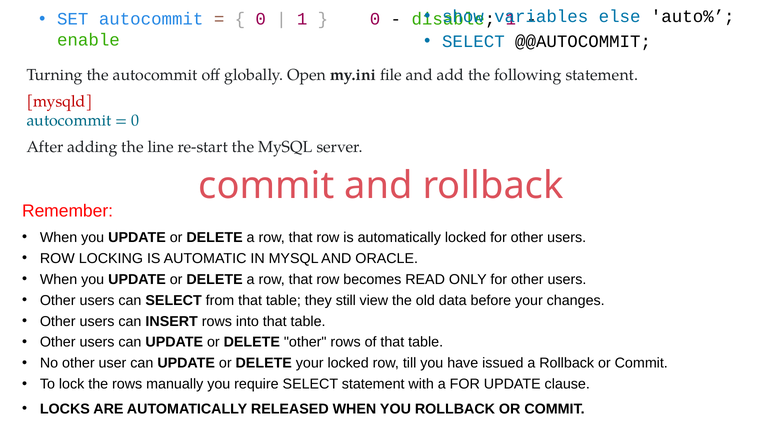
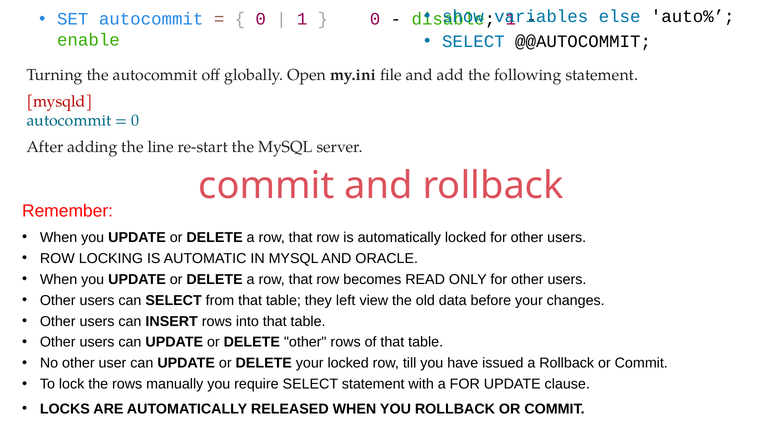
still: still -> left
